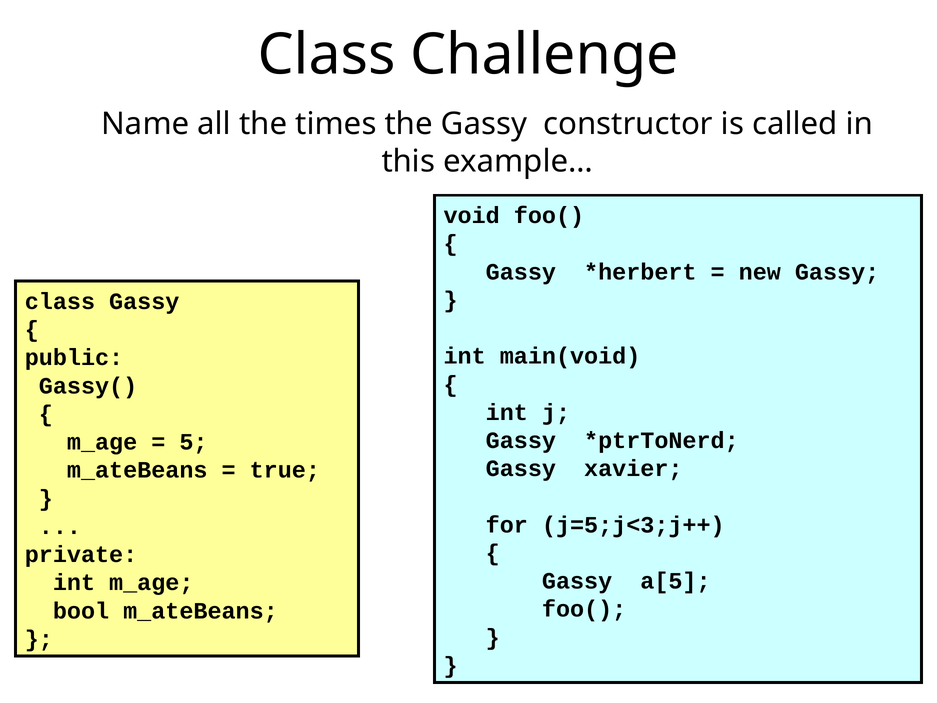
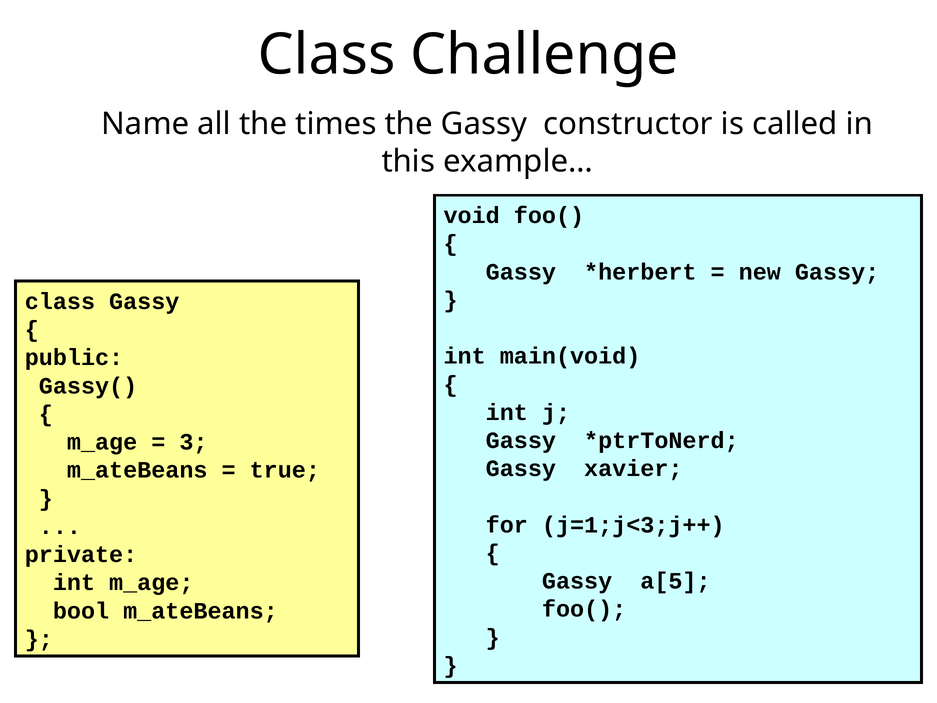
5: 5 -> 3
j=5;j<3;j++: j=5;j<3;j++ -> j=1;j<3;j++
